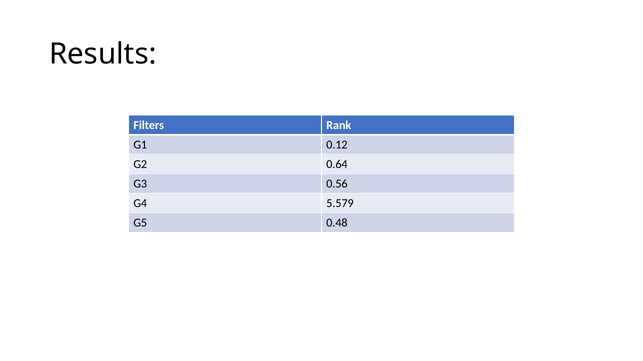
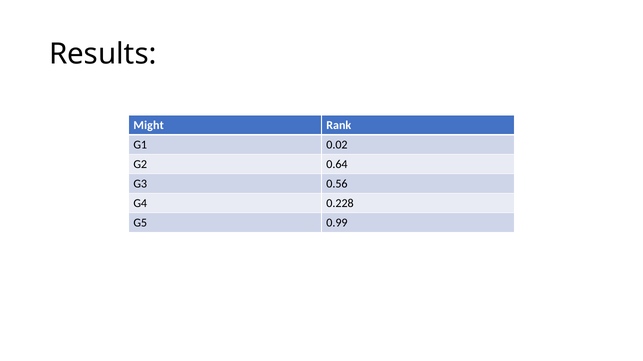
Filters: Filters -> Might
0.12: 0.12 -> 0.02
5.579: 5.579 -> 0.228
0.48: 0.48 -> 0.99
